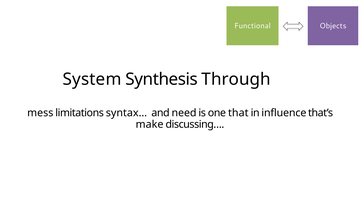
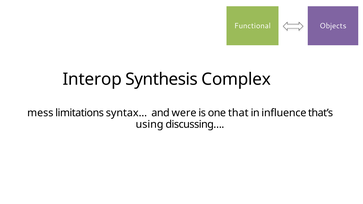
System: System -> Interop
Through: Through -> Complex
need: need -> were
make: make -> using
